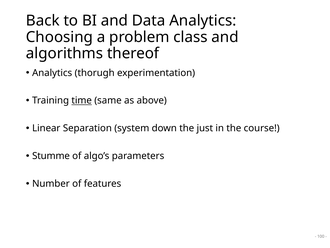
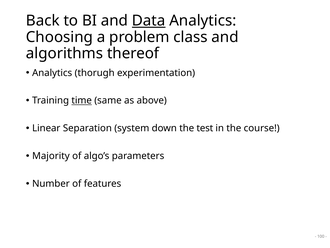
Data underline: none -> present
just: just -> test
Stumme: Stumme -> Majority
